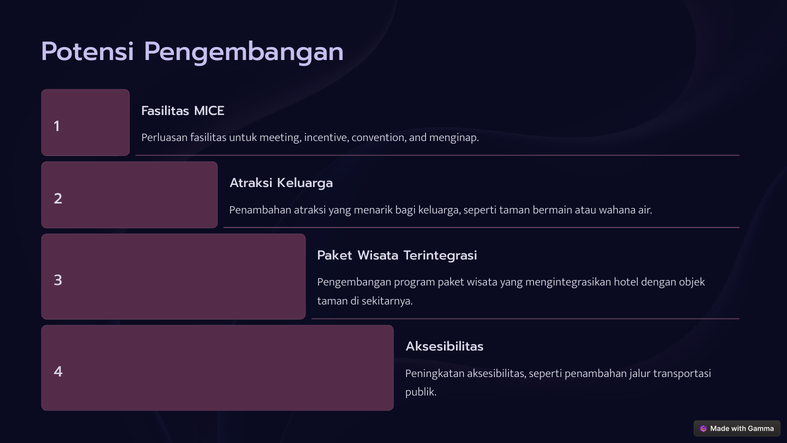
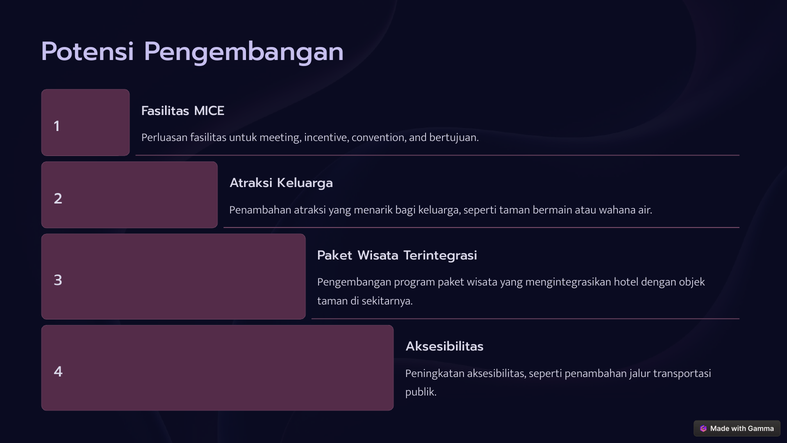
menginap: menginap -> bertujuan
